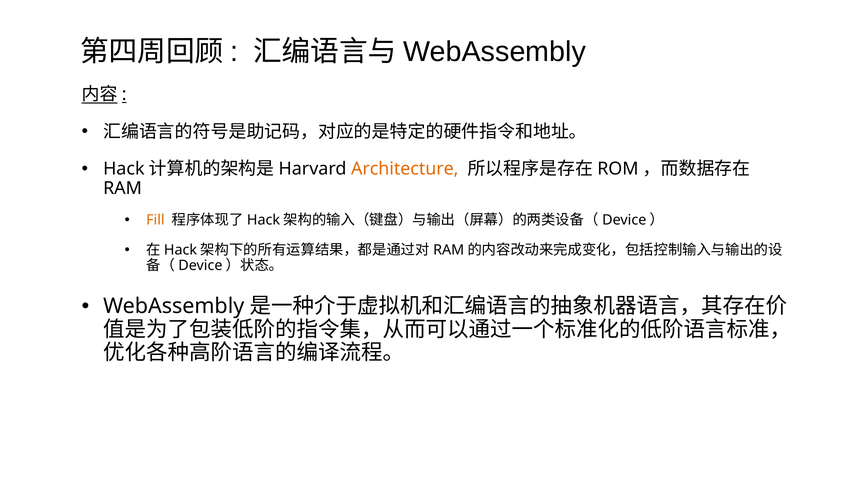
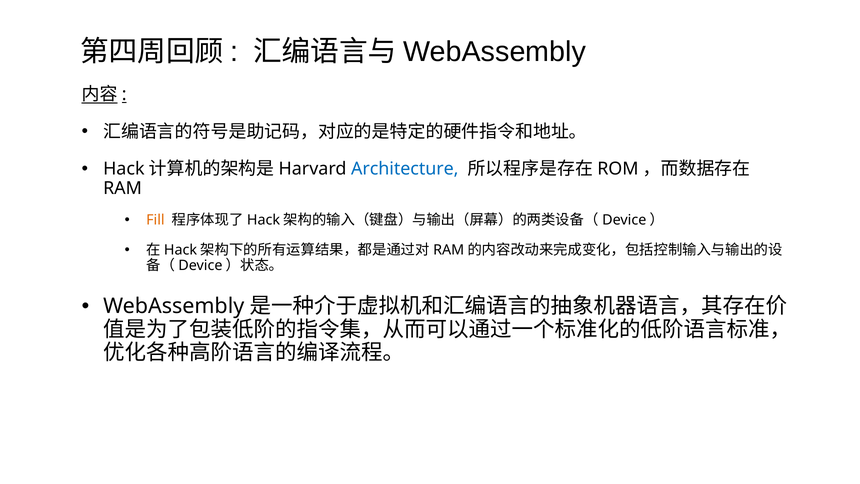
Architecture colour: orange -> blue
